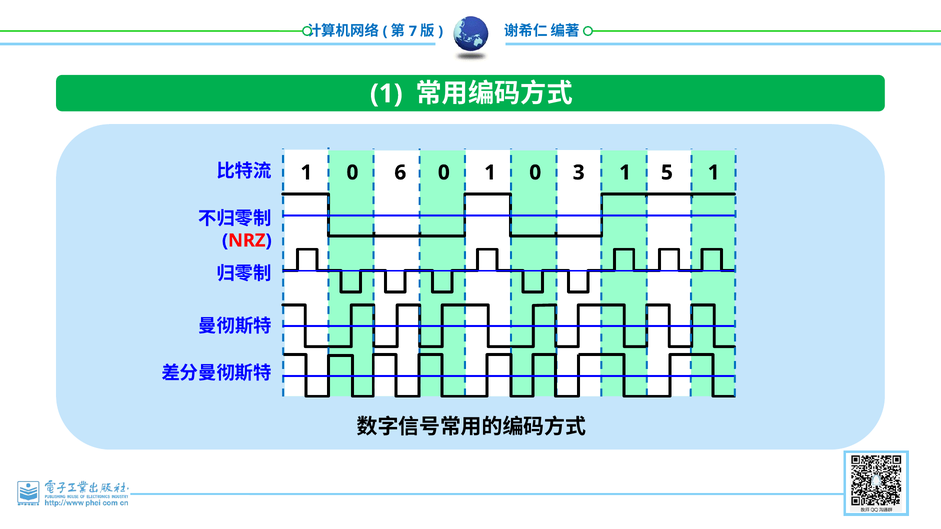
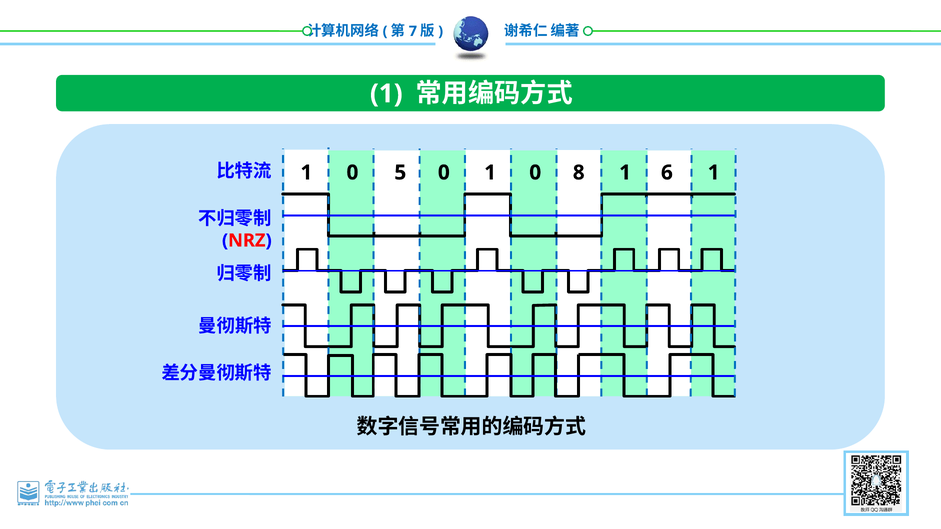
6: 6 -> 5
3: 3 -> 8
5: 5 -> 6
